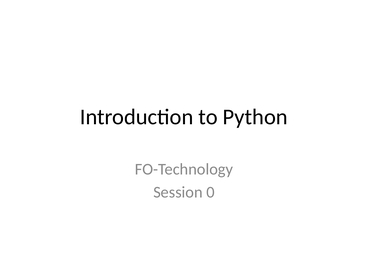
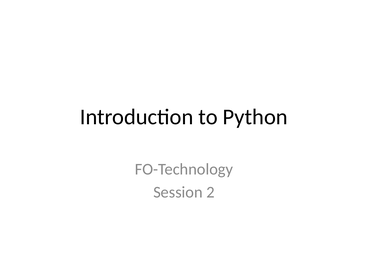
0: 0 -> 2
